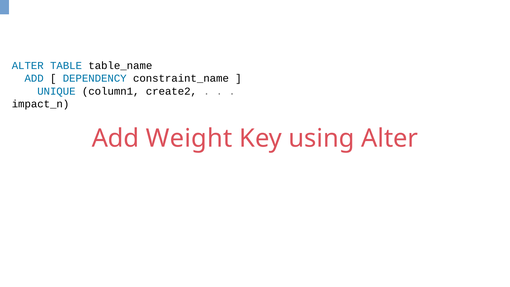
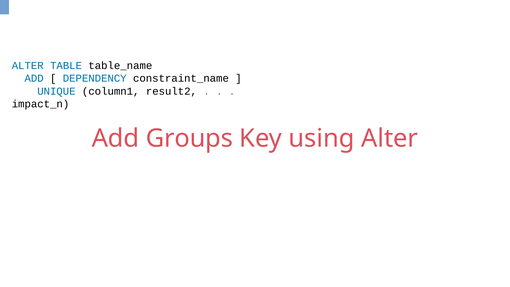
create2: create2 -> result2
Weight: Weight -> Groups
